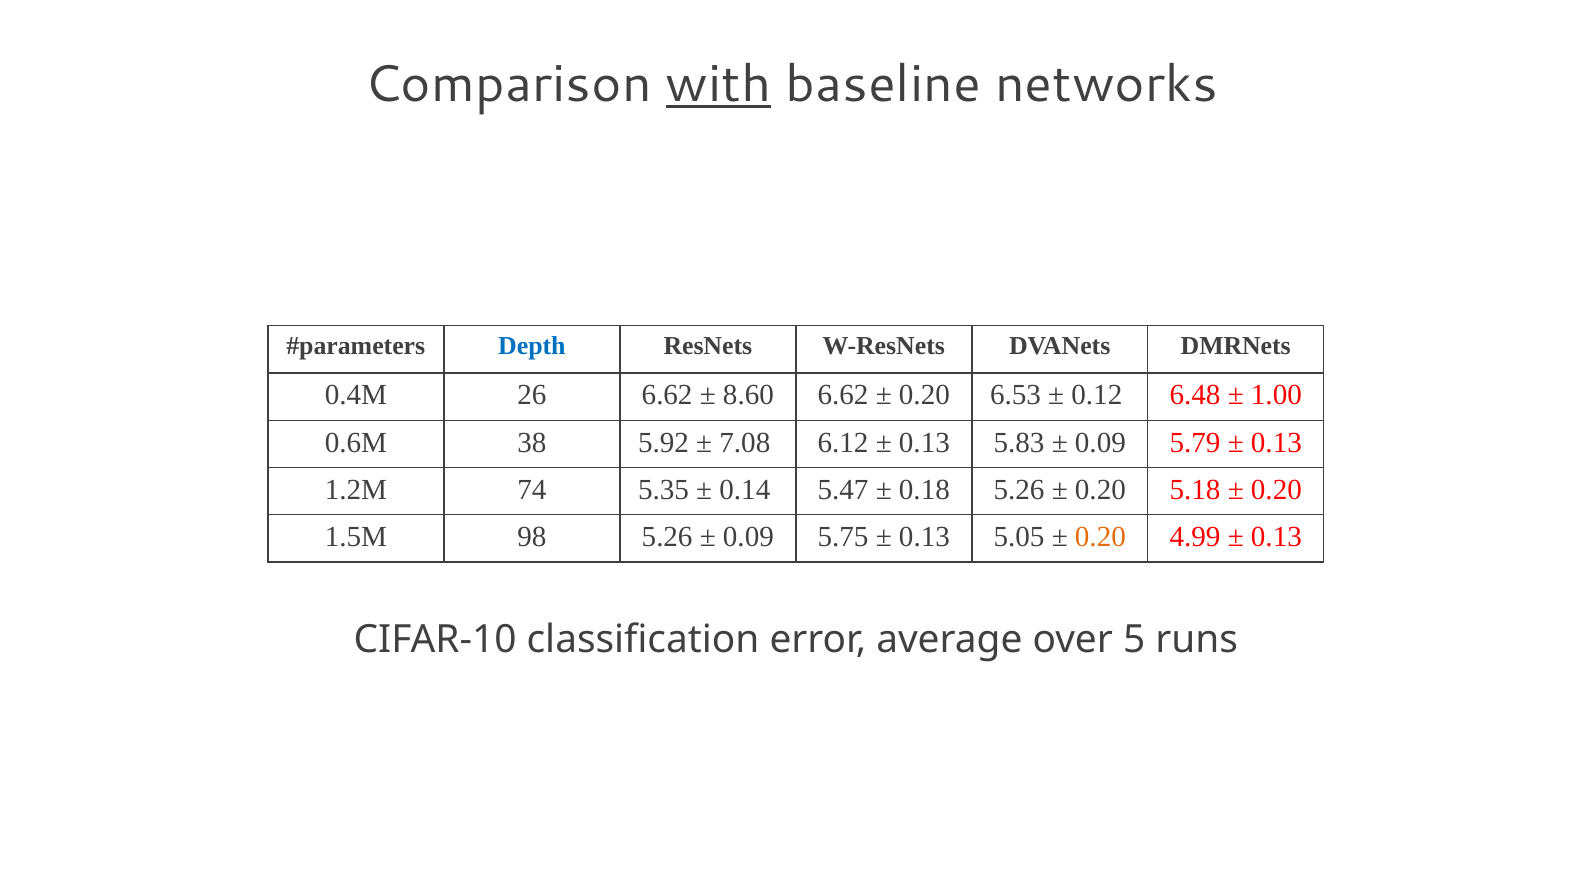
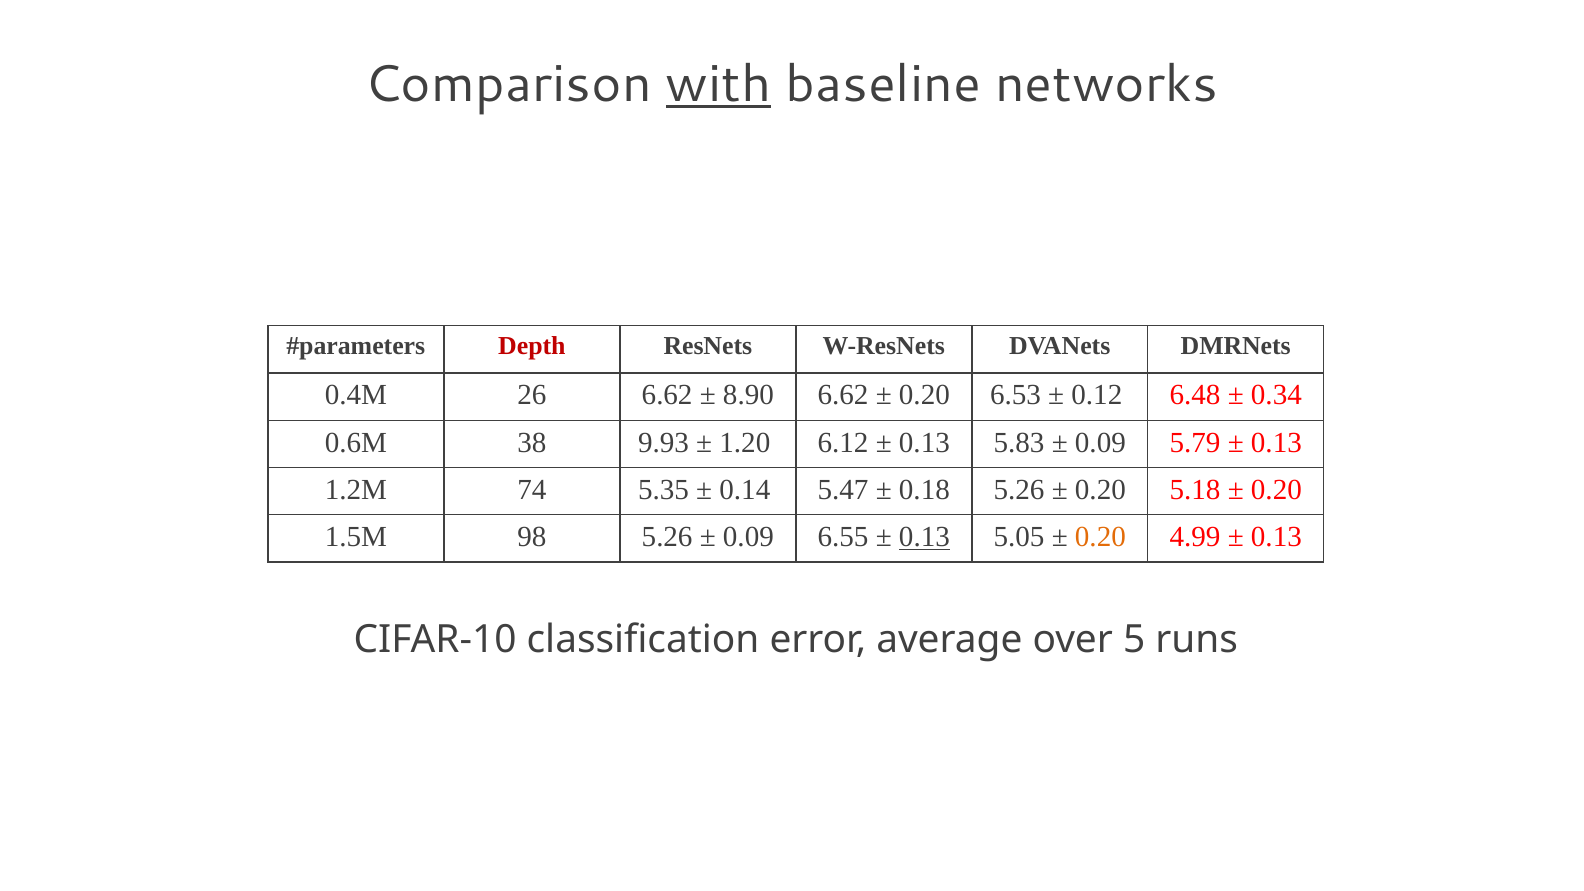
Depth colour: blue -> red
8.60: 8.60 -> 8.90
1.00: 1.00 -> 0.34
5.92: 5.92 -> 9.93
7.08: 7.08 -> 1.20
5.75: 5.75 -> 6.55
0.13 at (924, 537) underline: none -> present
